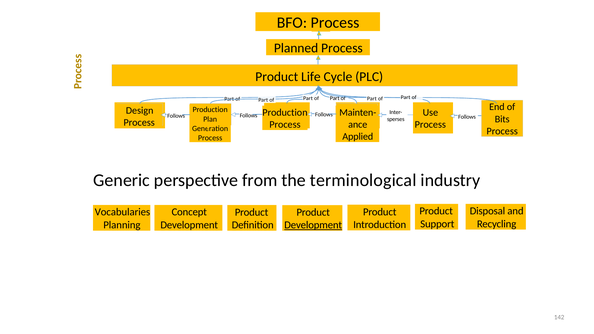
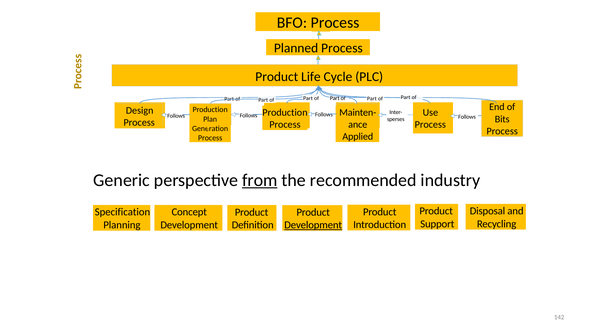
from underline: none -> present
terminological: terminological -> recommended
Vocabularies: Vocabularies -> Specification
